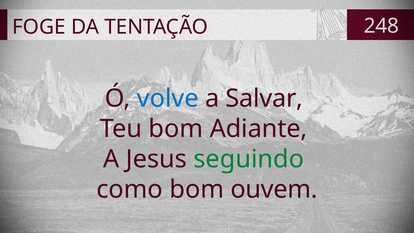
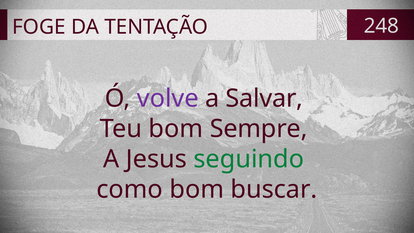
volve colour: blue -> purple
Adiante: Adiante -> Sempre
ouvem: ouvem -> buscar
